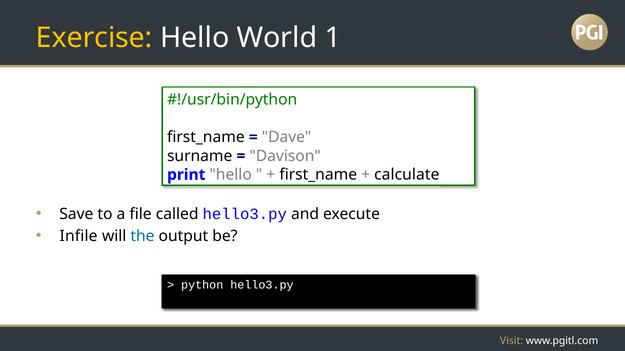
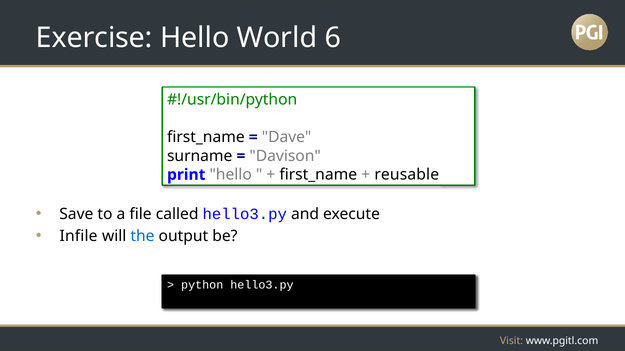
Exercise colour: yellow -> white
1: 1 -> 6
calculate: calculate -> reusable
